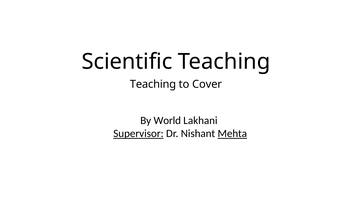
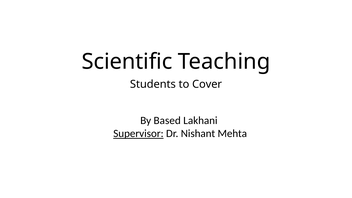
Teaching at (153, 84): Teaching -> Students
World: World -> Based
Mehta underline: present -> none
